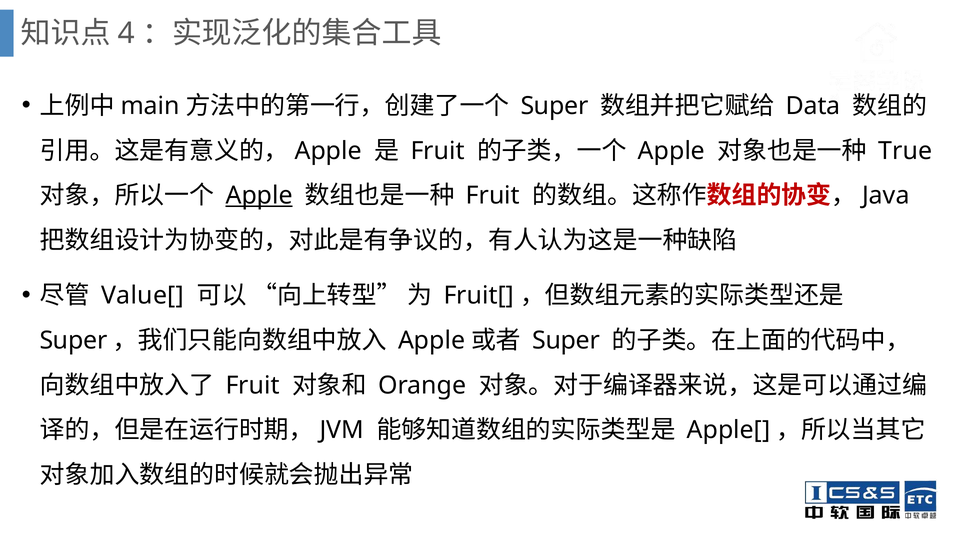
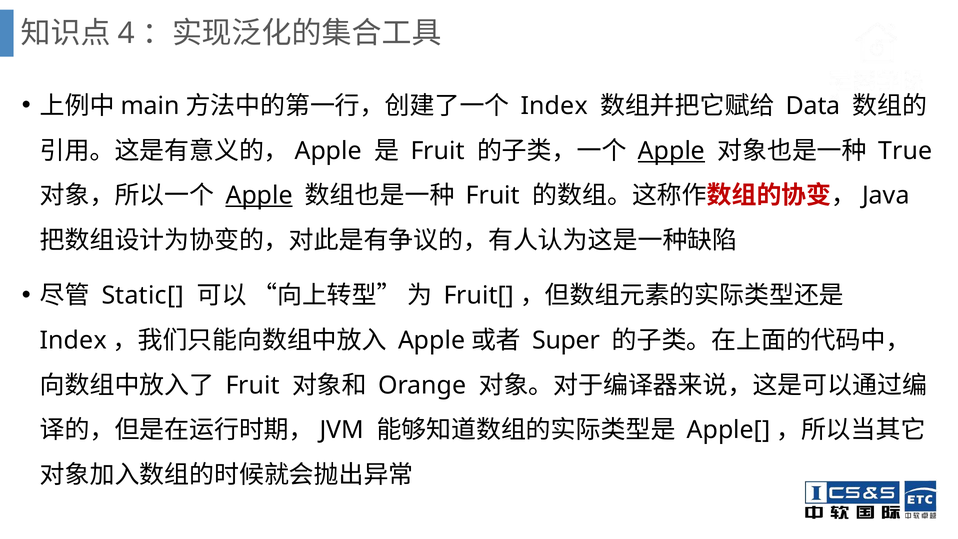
Super at (554, 106): Super -> Index
Apple at (671, 151) underline: none -> present
Value[: Value[ -> Static[
Super at (73, 340): Super -> Index
